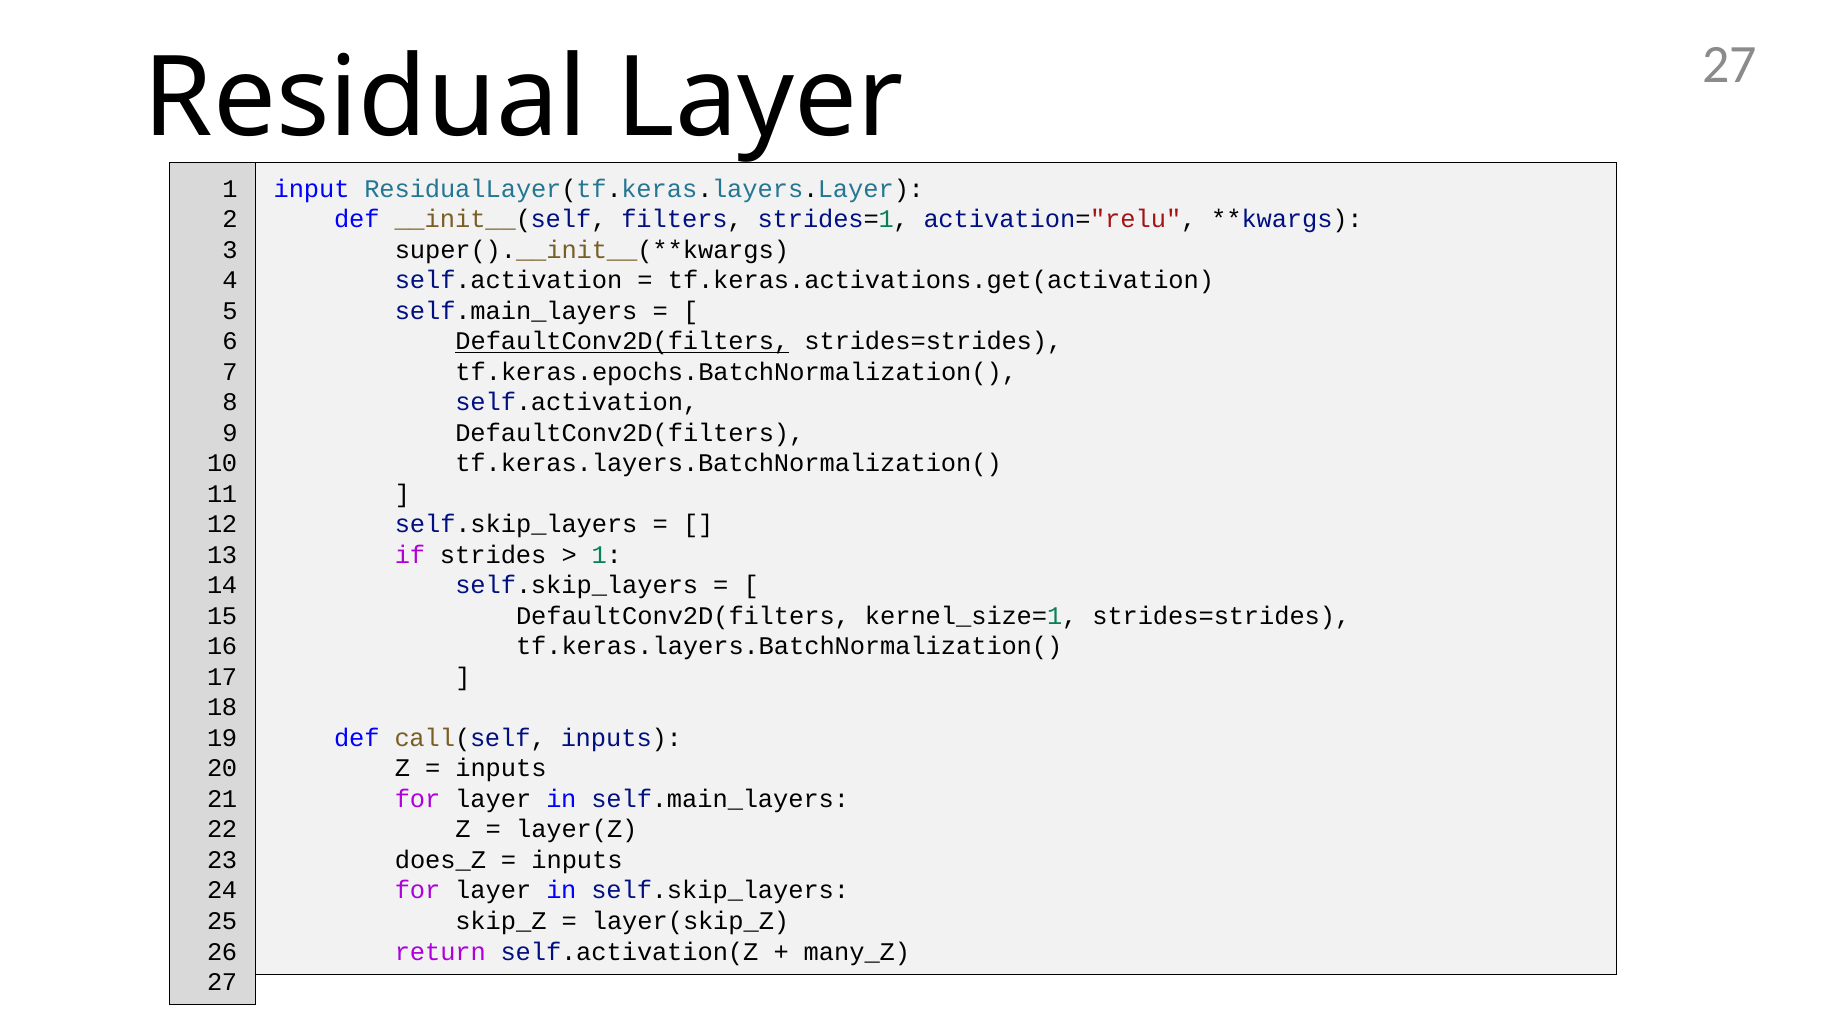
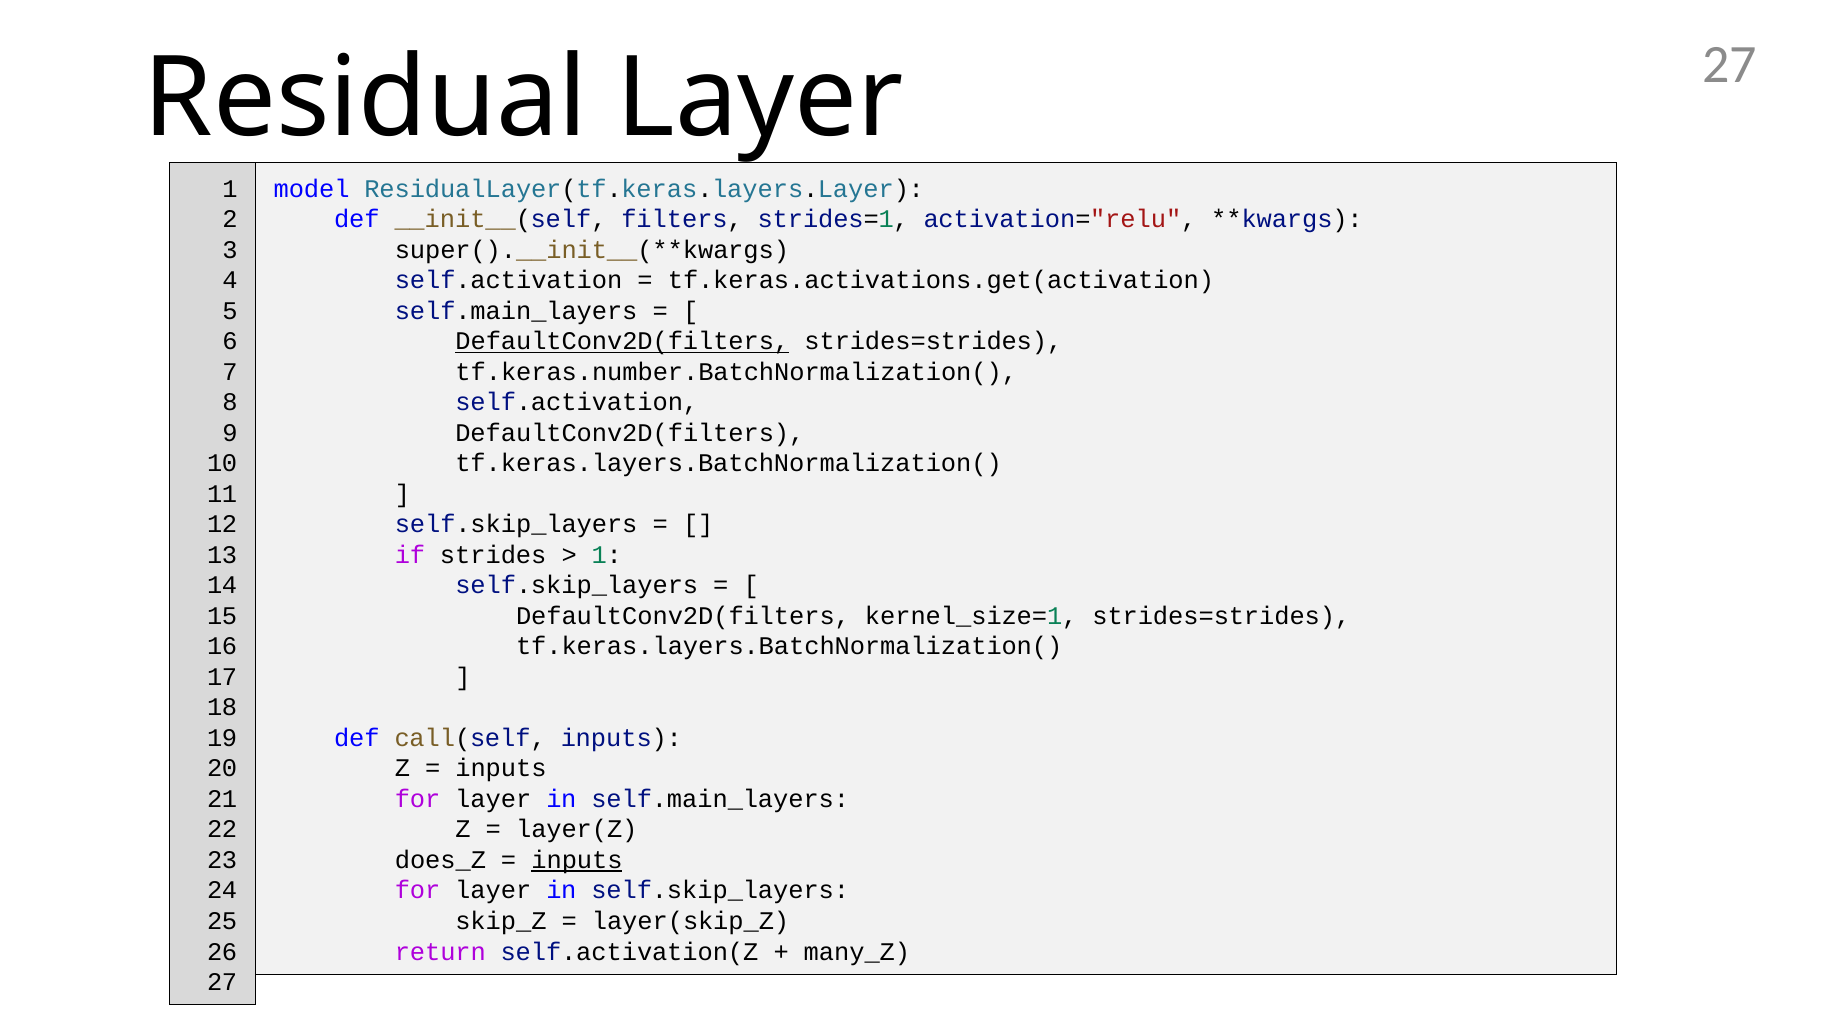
input: input -> model
tf.keras.epochs.BatchNormalization(: tf.keras.epochs.BatchNormalization( -> tf.keras.number.BatchNormalization(
inputs at (577, 860) underline: none -> present
